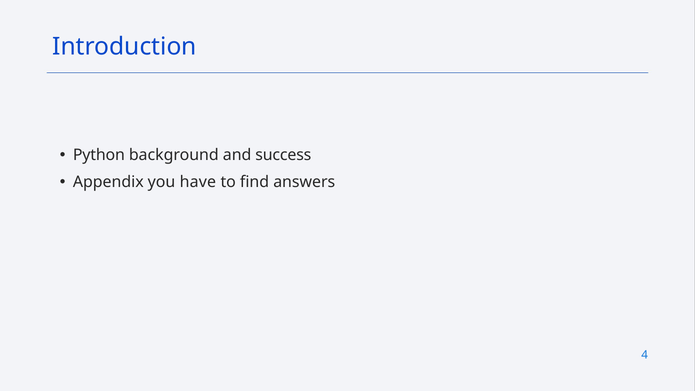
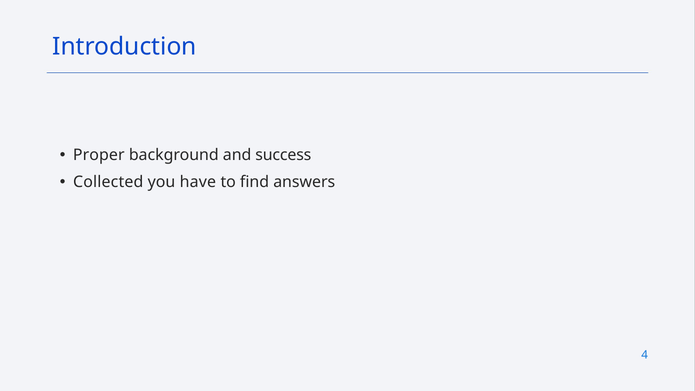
Python: Python -> Proper
Appendix: Appendix -> Collected
